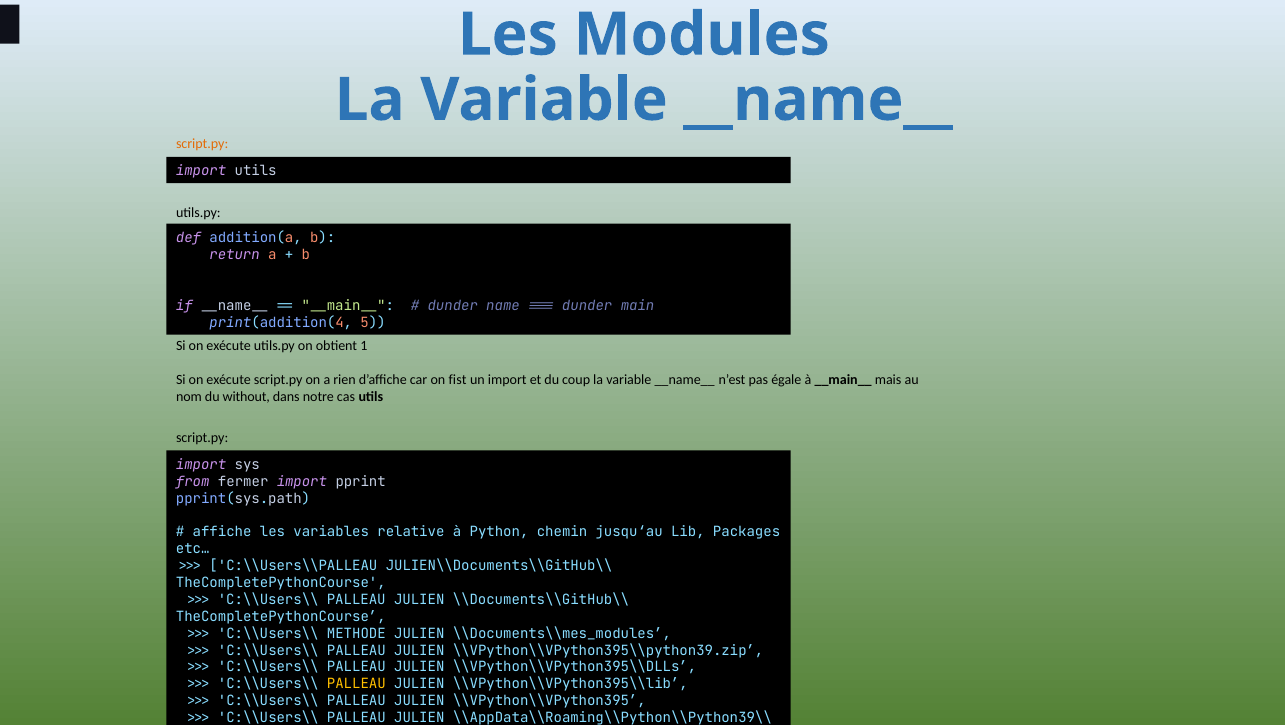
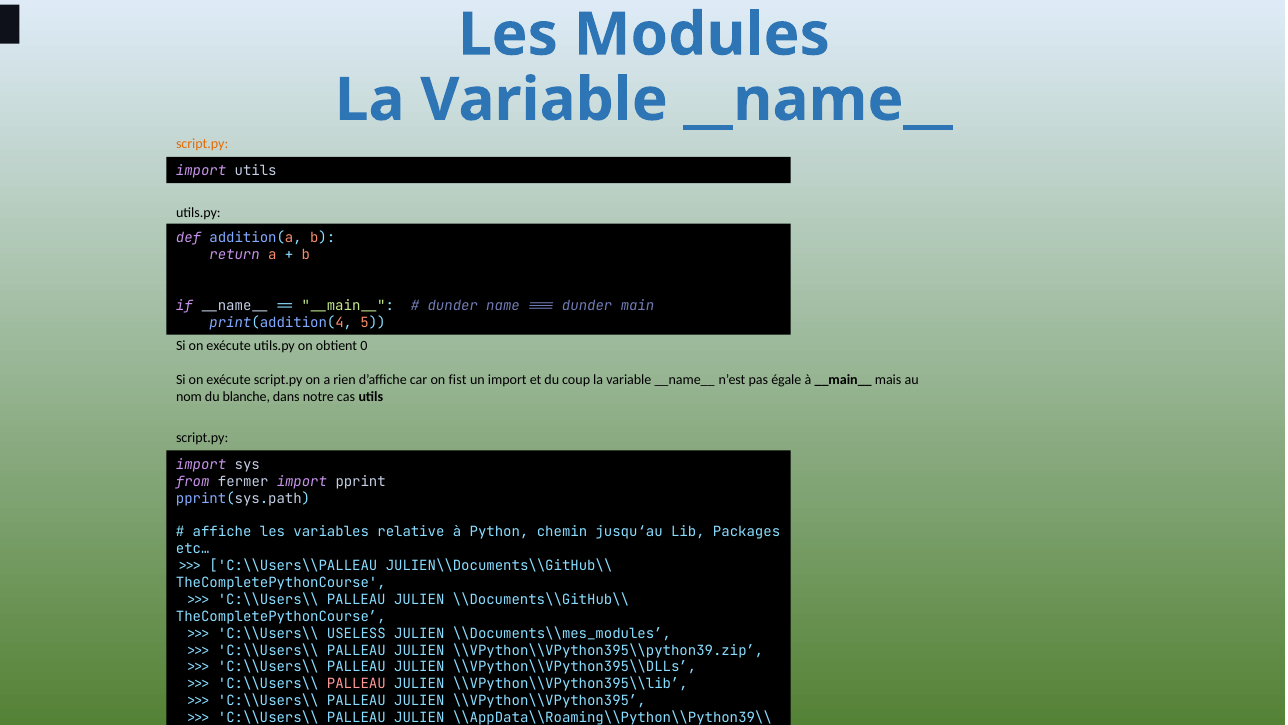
1: 1 -> 0
without: without -> blanche
METHODE: METHODE -> USELESS
PALLEAU at (356, 684) colour: yellow -> pink
